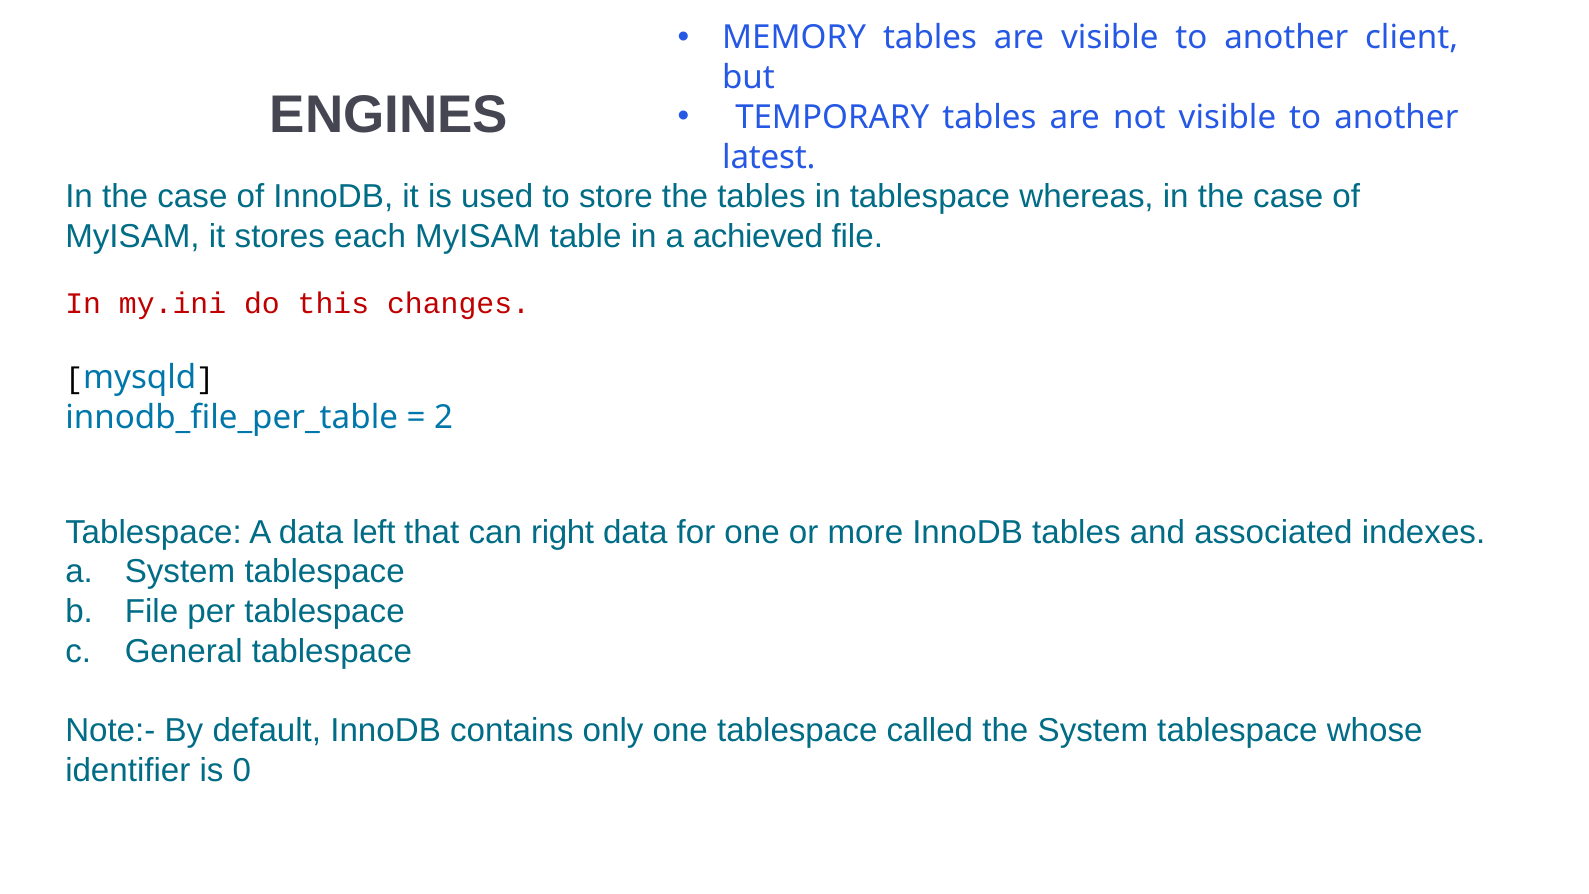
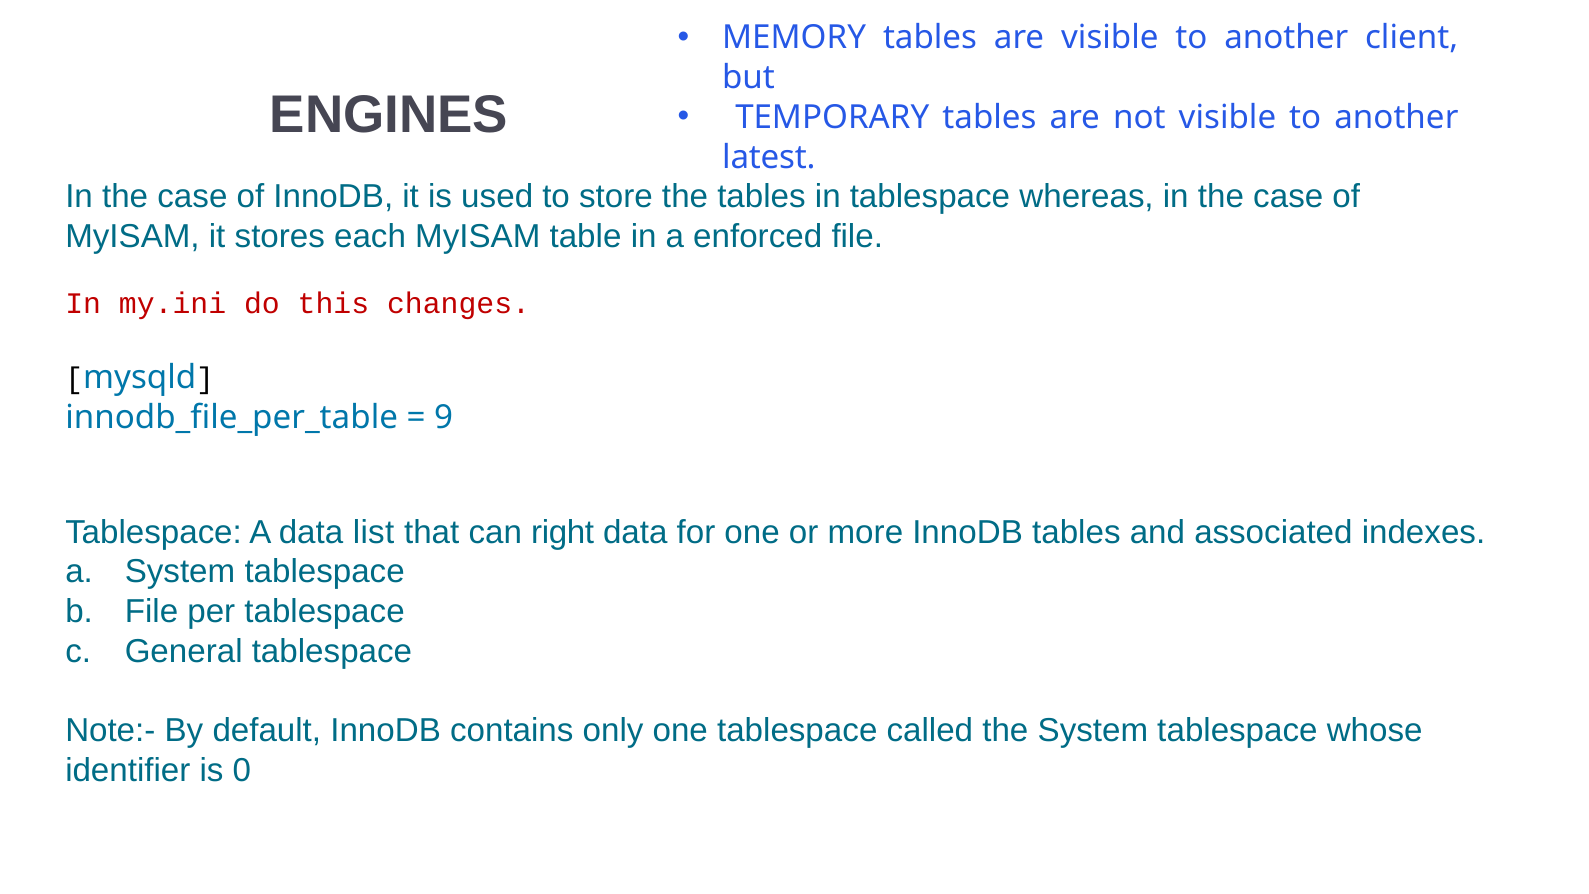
achieved: achieved -> enforced
2: 2 -> 9
left: left -> list
